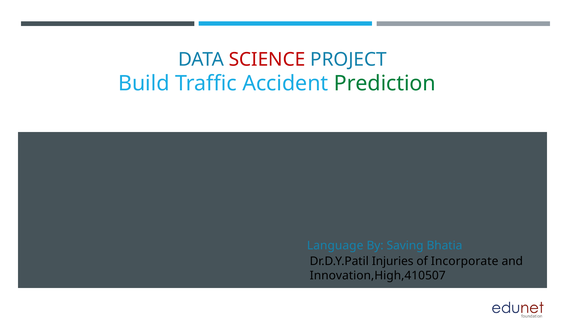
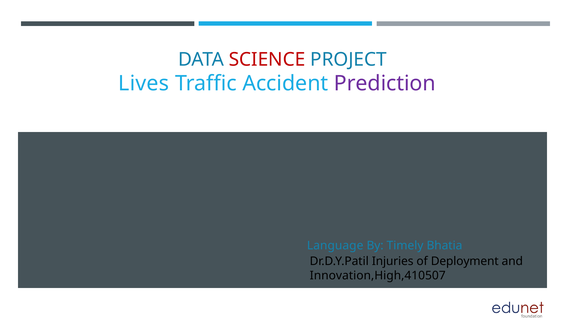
Build: Build -> Lives
Prediction colour: green -> purple
Saving: Saving -> Timely
Incorporate: Incorporate -> Deployment
